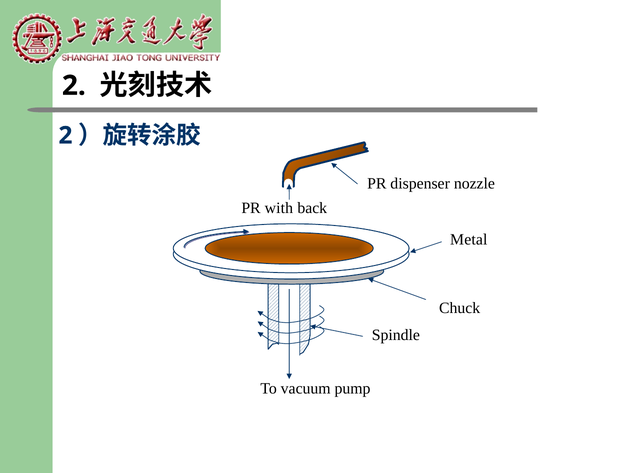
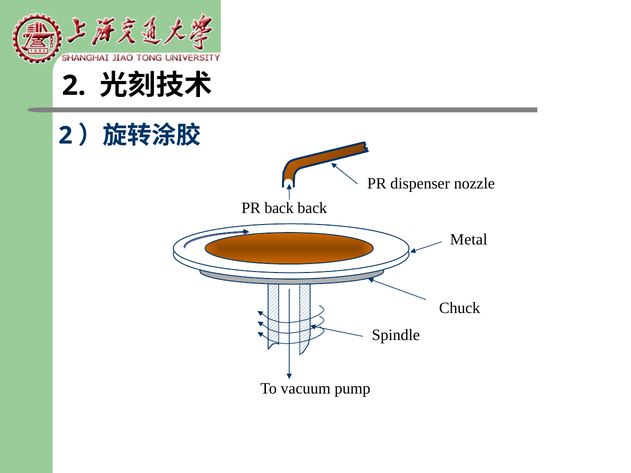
PR with: with -> back
